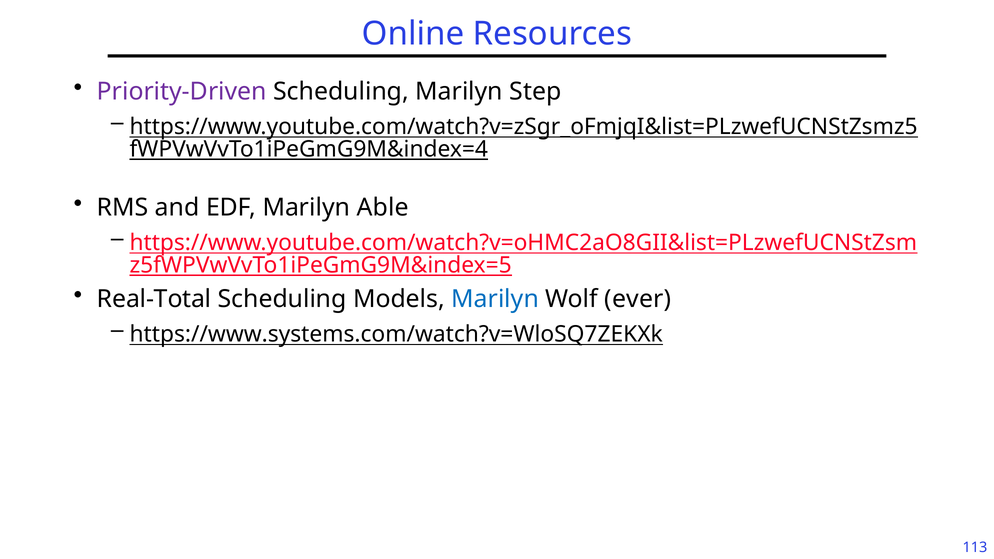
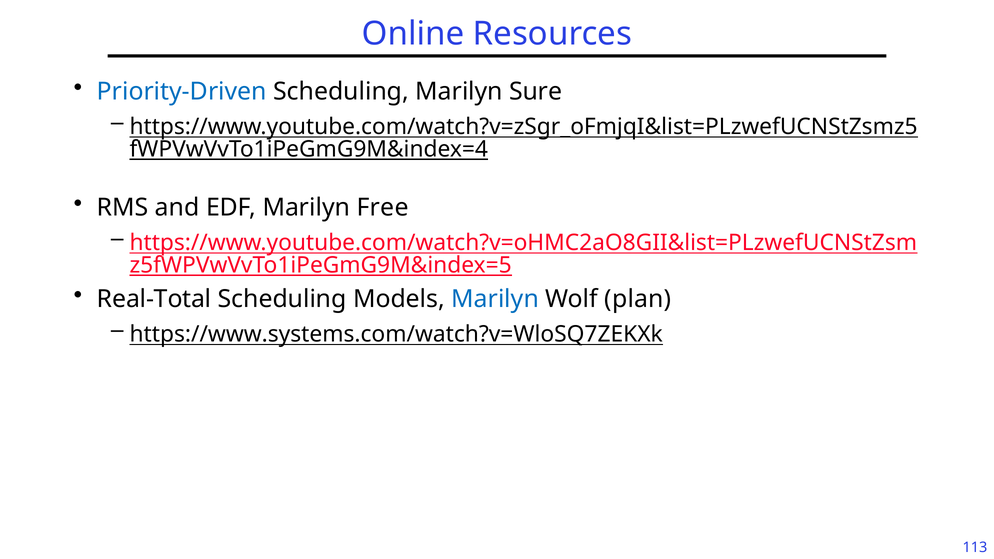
Priority-Driven colour: purple -> blue
Step: Step -> Sure
Able: Able -> Free
ever: ever -> plan
